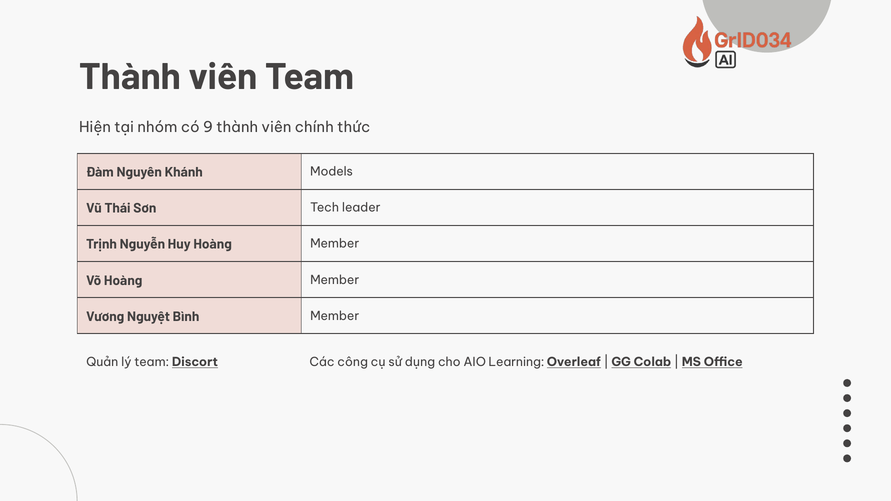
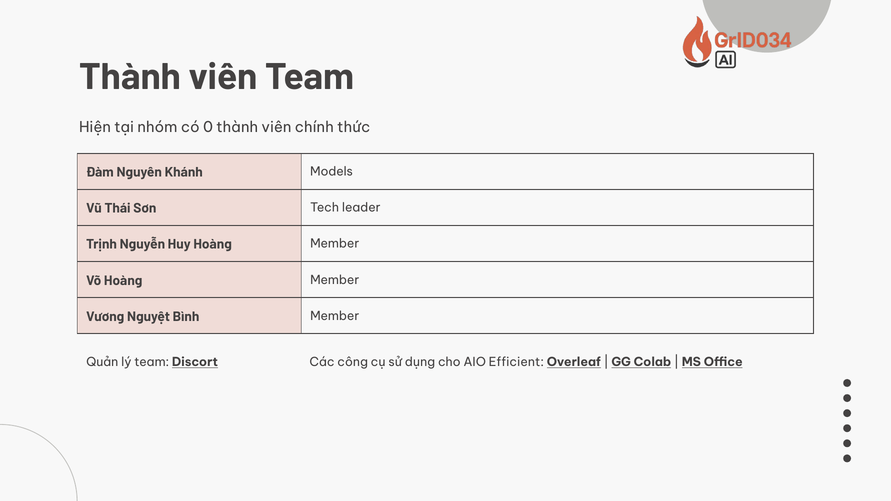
9: 9 -> 0
Learning: Learning -> Efficient
